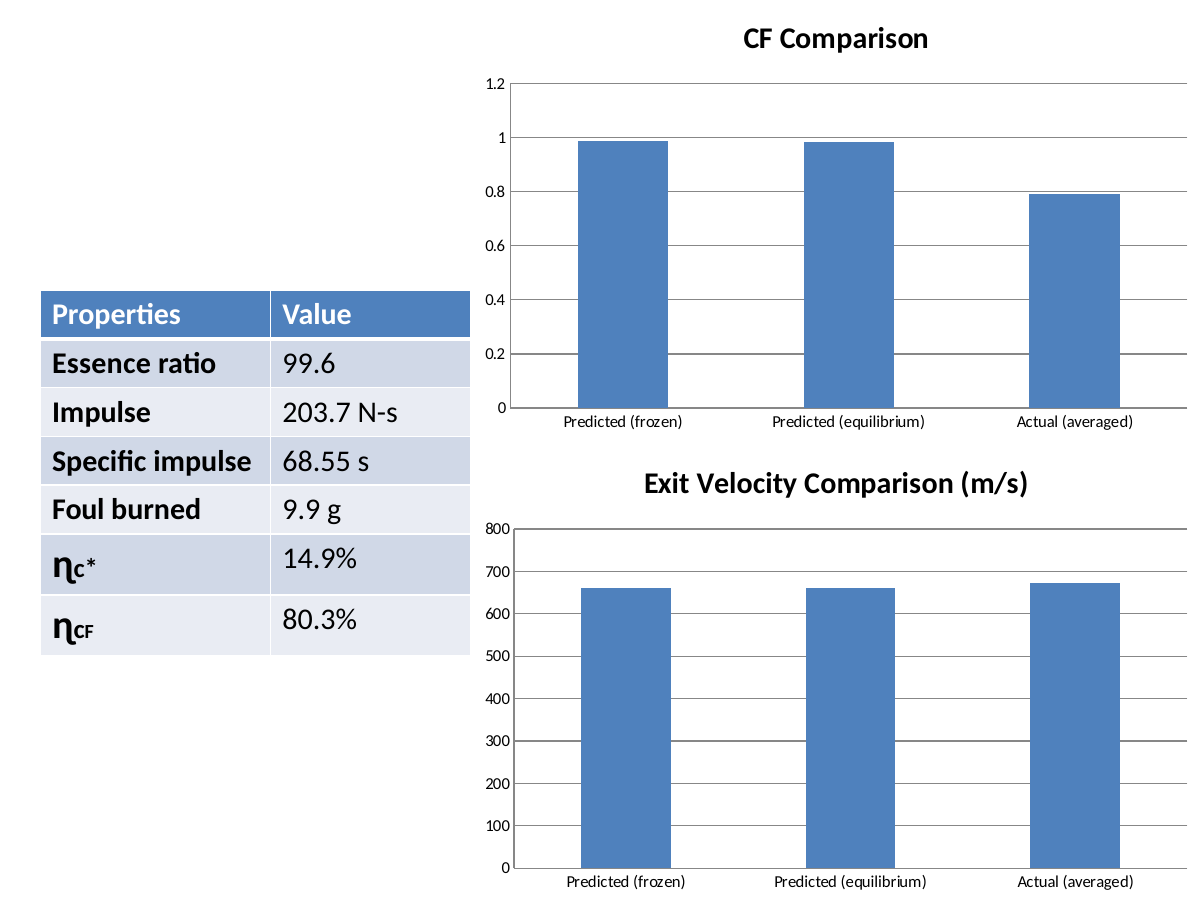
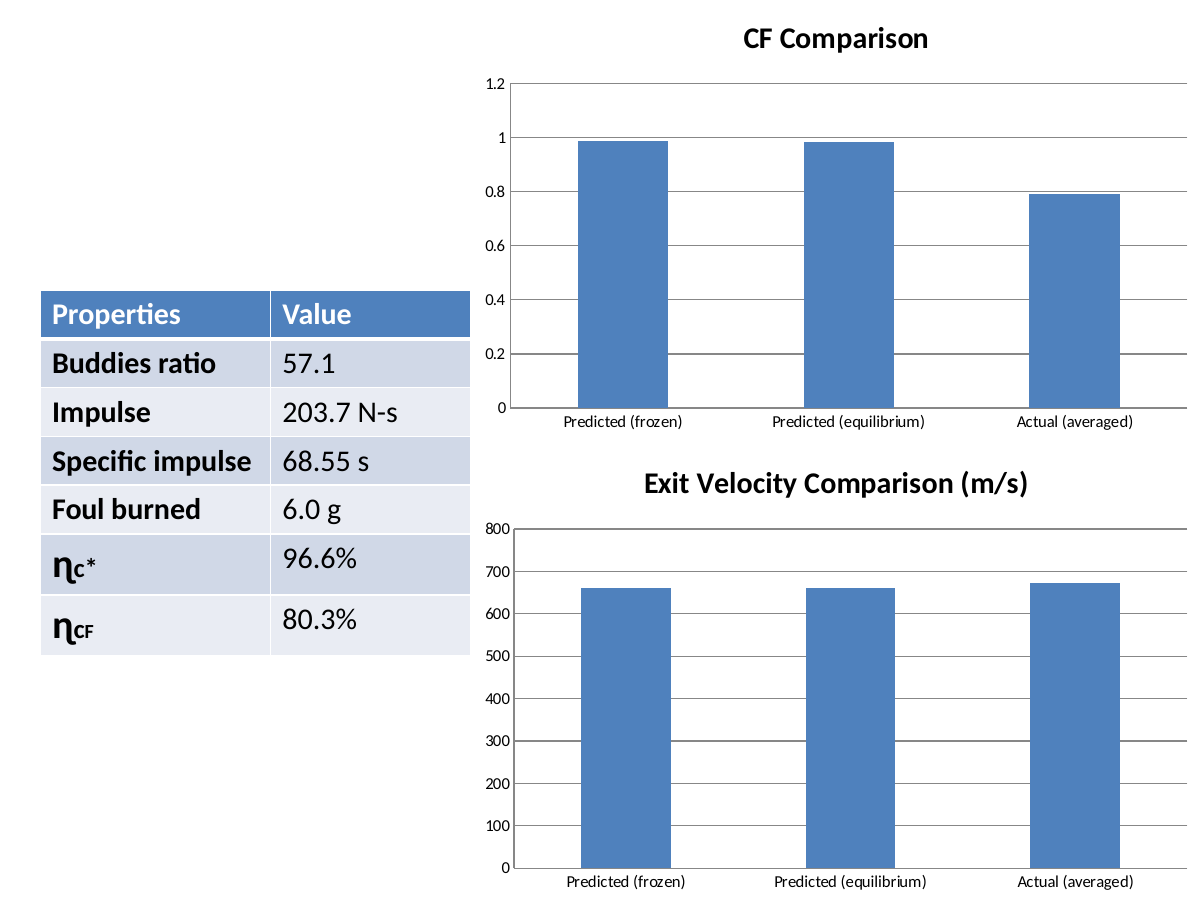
Essence: Essence -> Buddies
99.6: 99.6 -> 57.1
9.9: 9.9 -> 6.0
14.9%: 14.9% -> 96.6%
